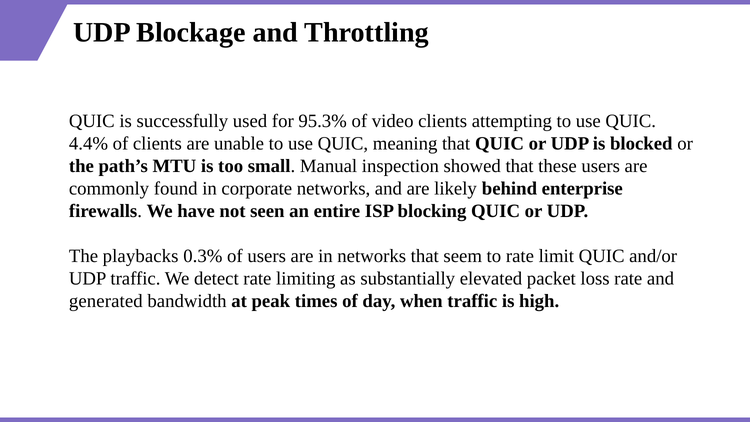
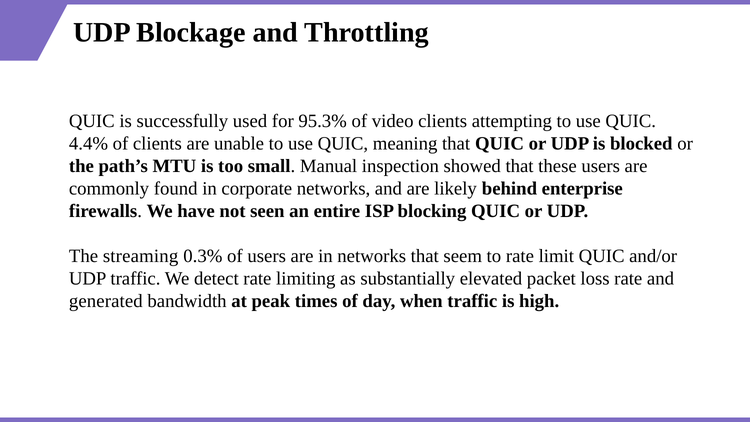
playbacks: playbacks -> streaming
